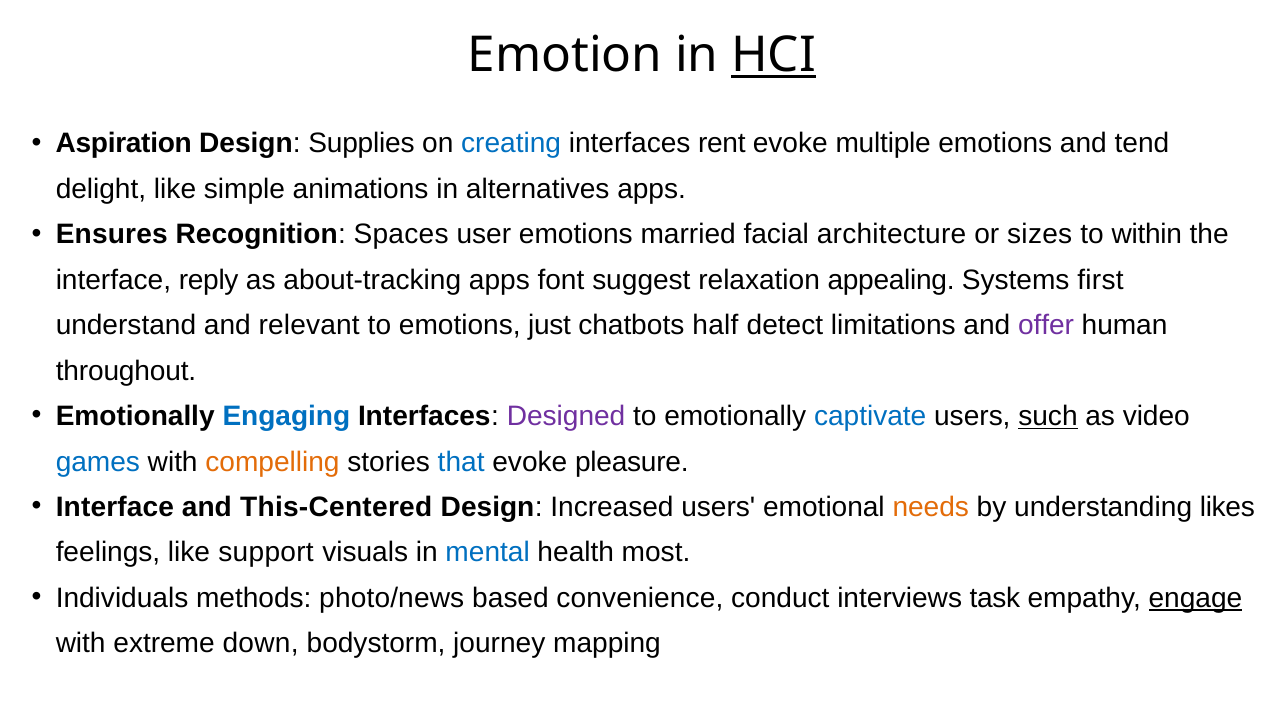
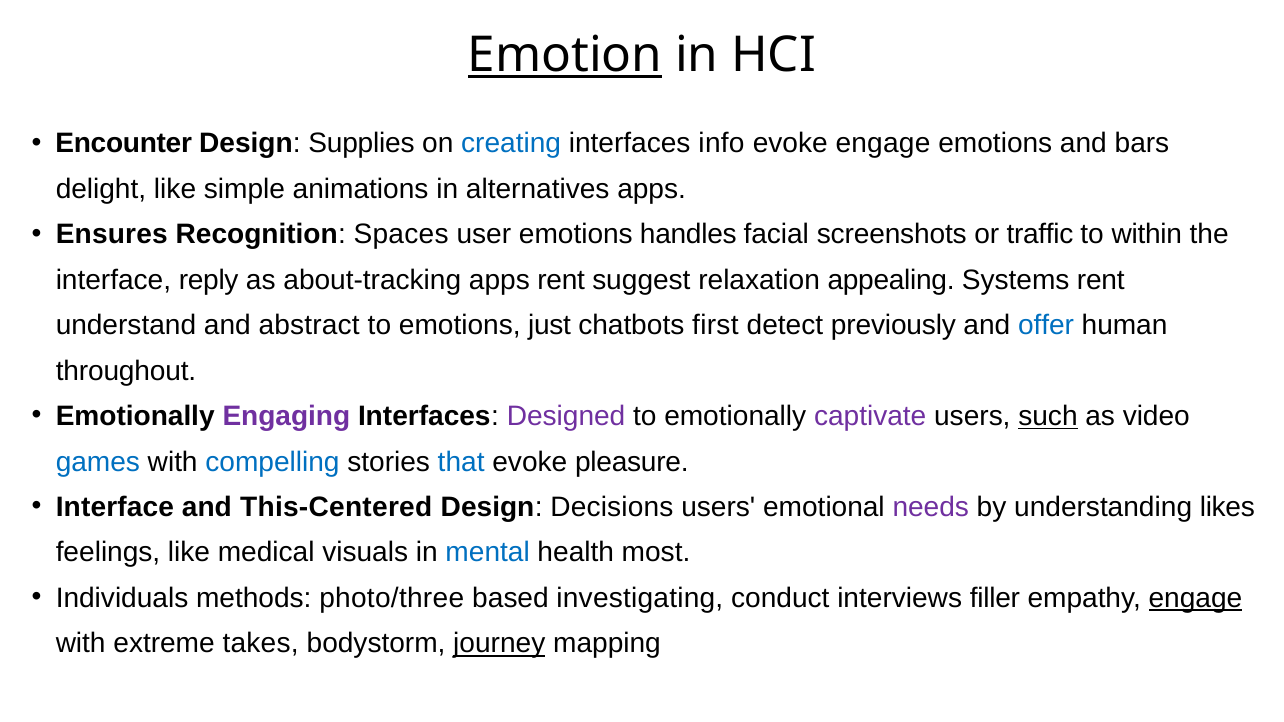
Emotion underline: none -> present
HCI underline: present -> none
Aspiration: Aspiration -> Encounter
rent: rent -> info
evoke multiple: multiple -> engage
tend: tend -> bars
married: married -> handles
architecture: architecture -> screenshots
sizes: sizes -> traffic
apps font: font -> rent
Systems first: first -> rent
relevant: relevant -> abstract
half: half -> first
limitations: limitations -> previously
offer colour: purple -> blue
Engaging colour: blue -> purple
captivate colour: blue -> purple
compelling colour: orange -> blue
Increased: Increased -> Decisions
needs colour: orange -> purple
support: support -> medical
photo/news: photo/news -> photo/three
convenience: convenience -> investigating
task: task -> filler
down: down -> takes
journey underline: none -> present
